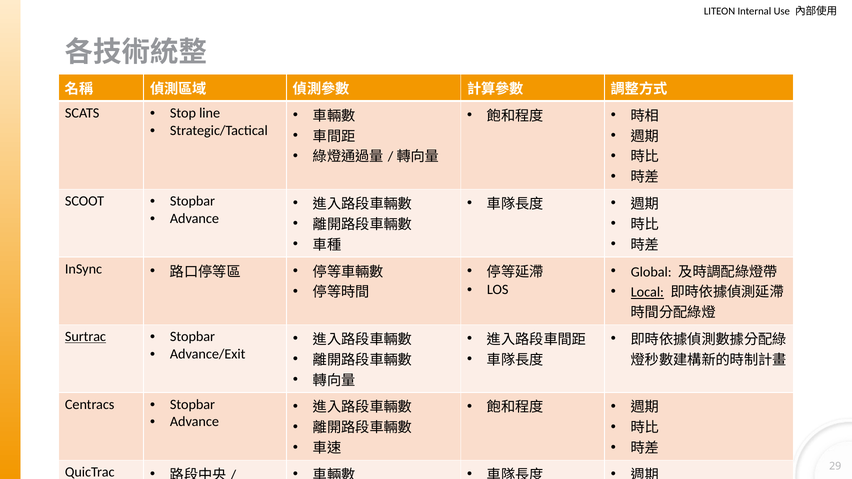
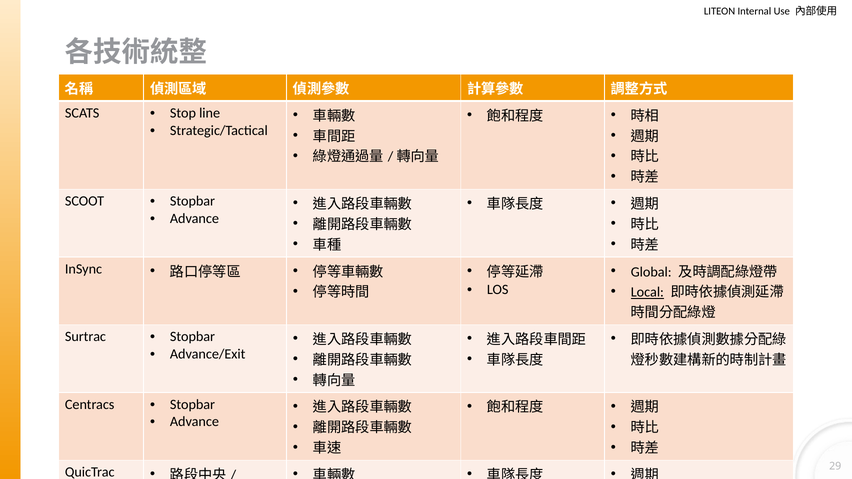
Surtrac underline: present -> none
